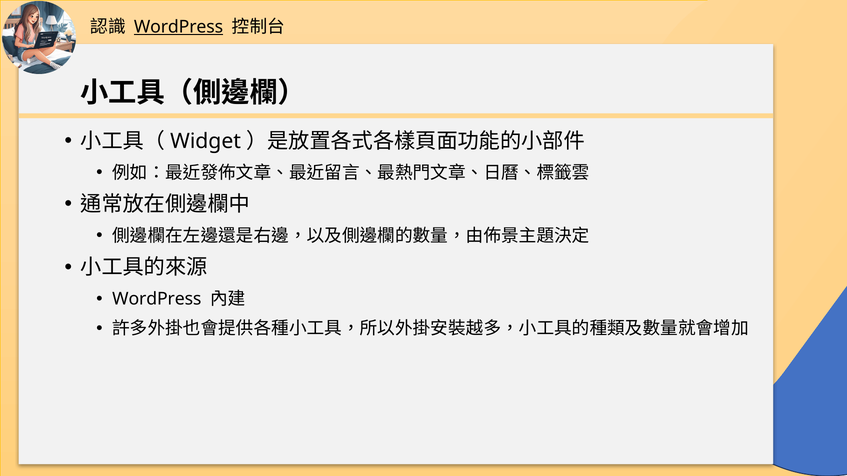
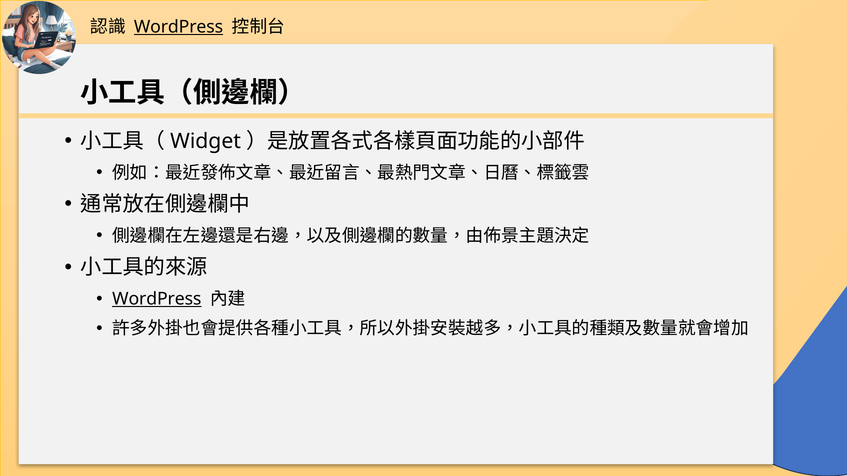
WordPress at (157, 299) underline: none -> present
